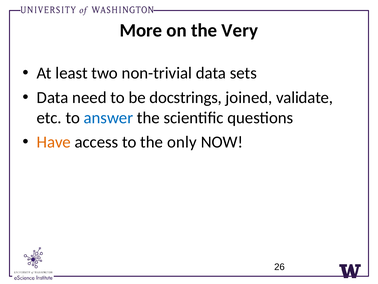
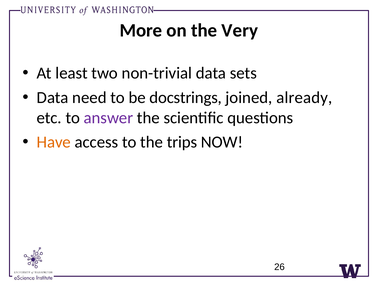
validate: validate -> already
answer colour: blue -> purple
only: only -> trips
